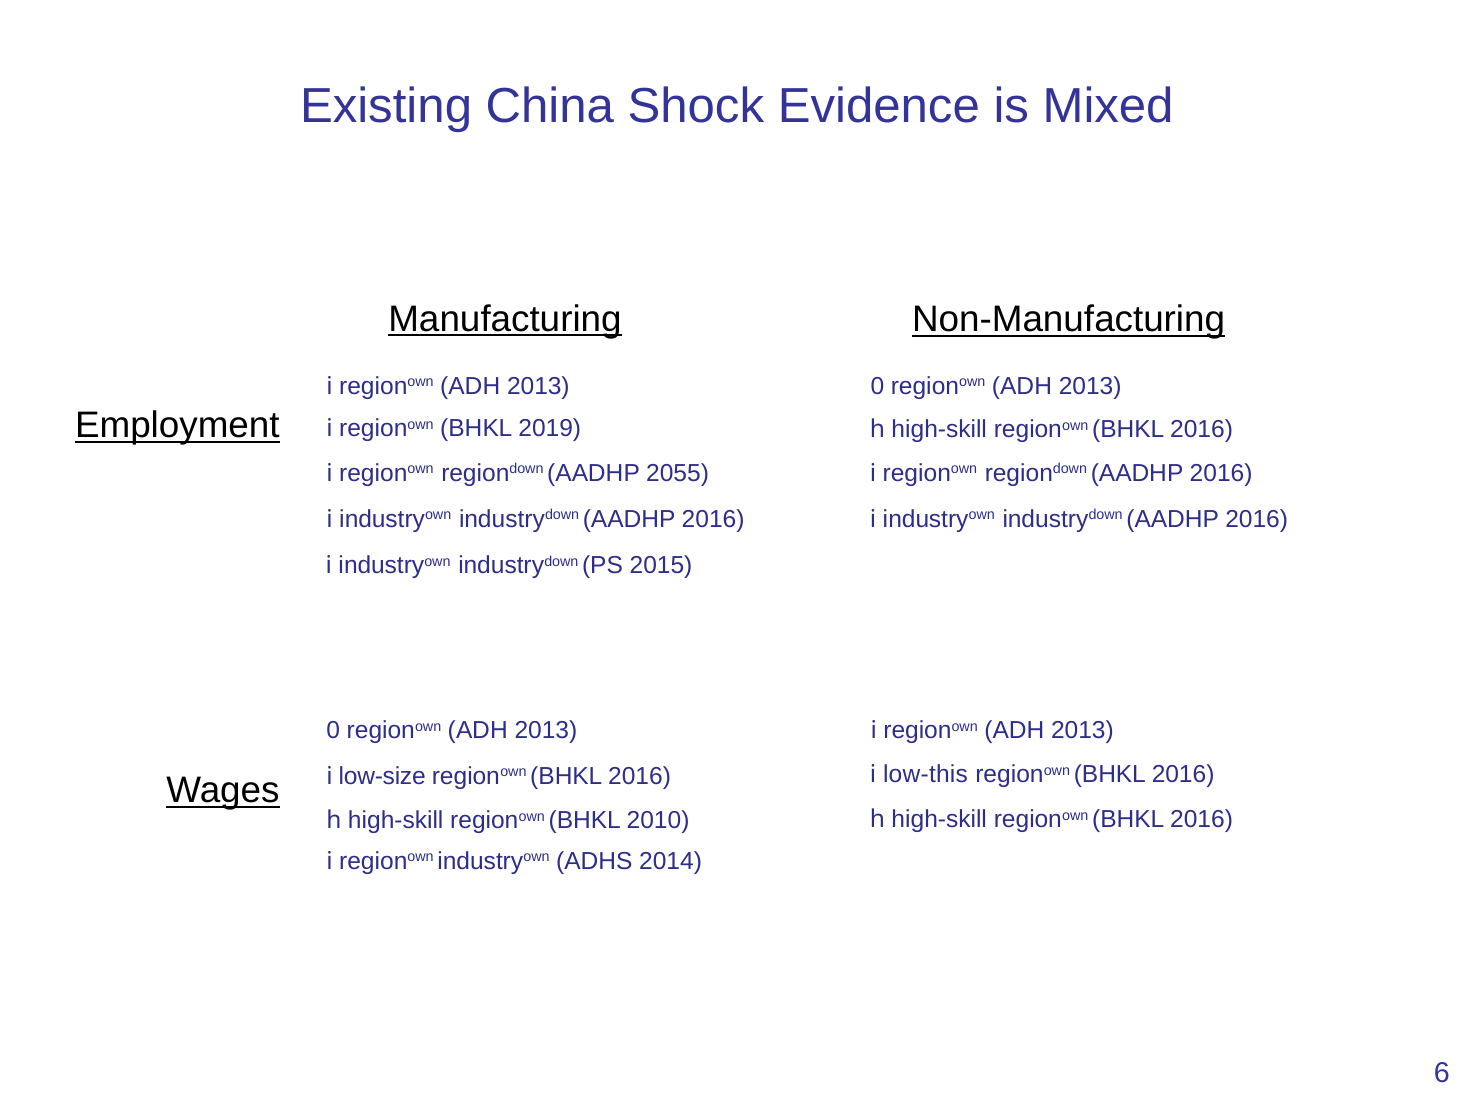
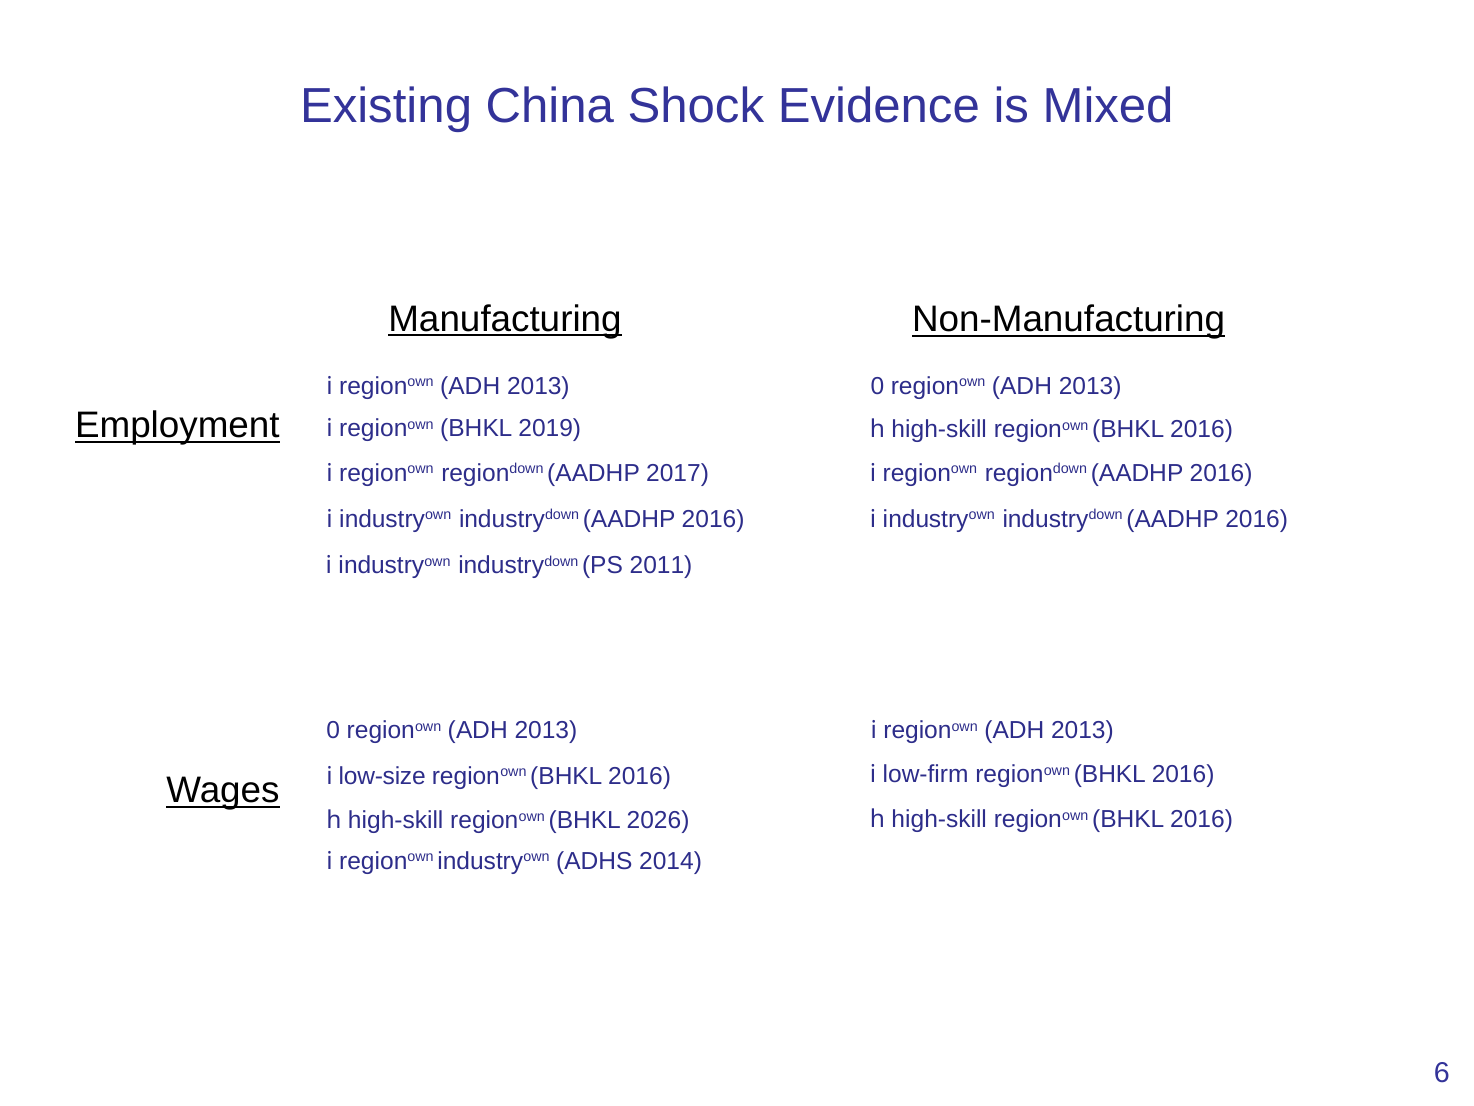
2055: 2055 -> 2017
2015: 2015 -> 2011
low-this: low-this -> low-firm
2010: 2010 -> 2026
